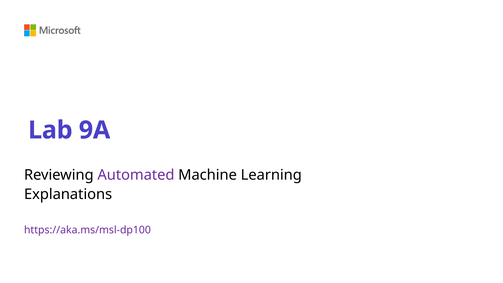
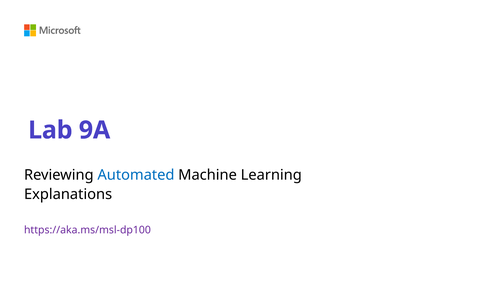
Automated colour: purple -> blue
